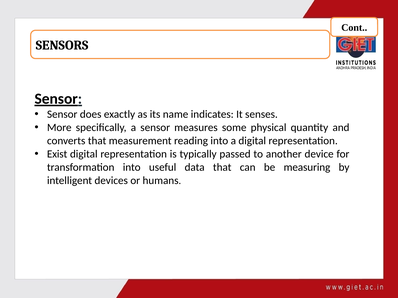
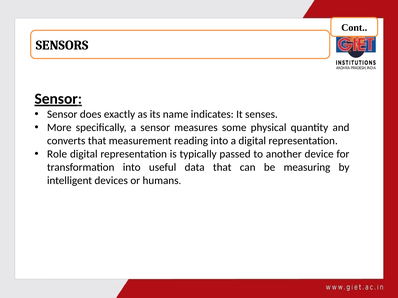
Exist: Exist -> Role
